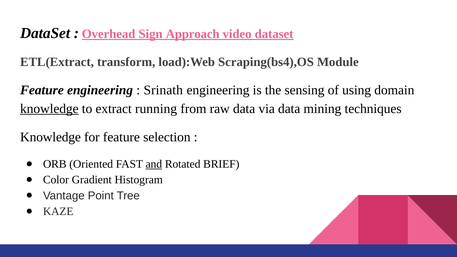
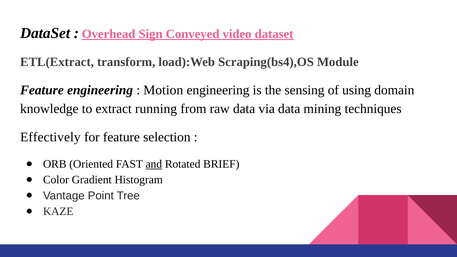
Approach: Approach -> Conveyed
Srinath: Srinath -> Motion
knowledge at (49, 109) underline: present -> none
Knowledge at (51, 137): Knowledge -> Effectively
